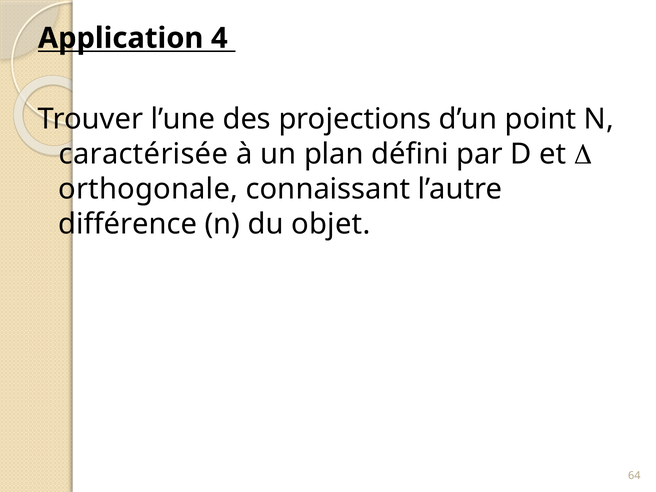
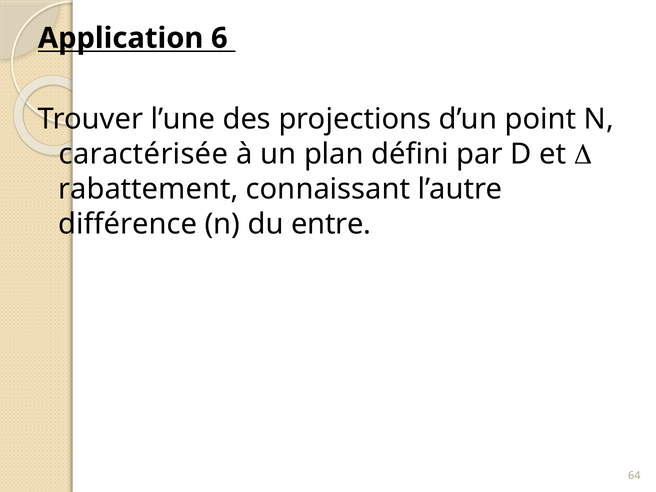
4: 4 -> 6
orthogonale: orthogonale -> rabattement
objet: objet -> entre
